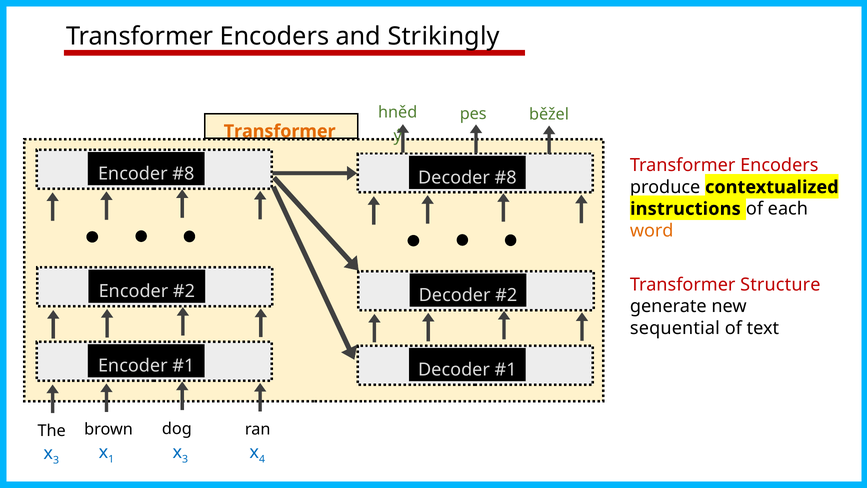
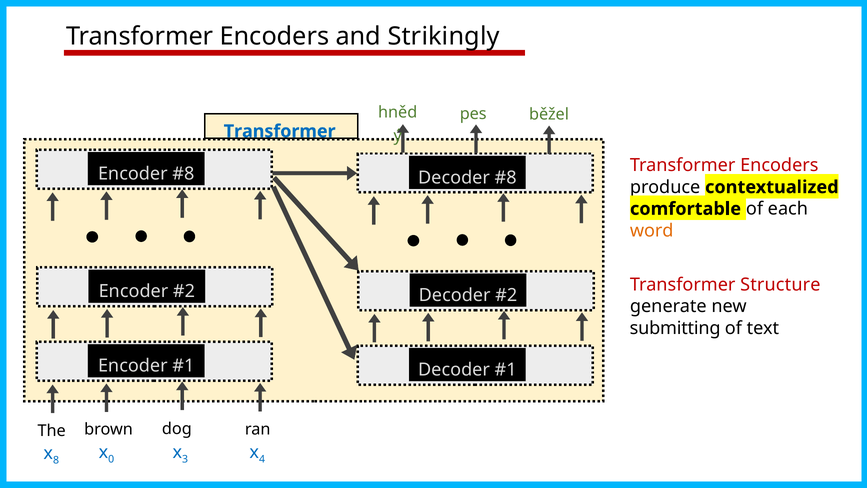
Transformer at (280, 131) colour: orange -> blue
instructions: instructions -> comfortable
sequential: sequential -> submitting
3 at (56, 460): 3 -> 8
1: 1 -> 0
